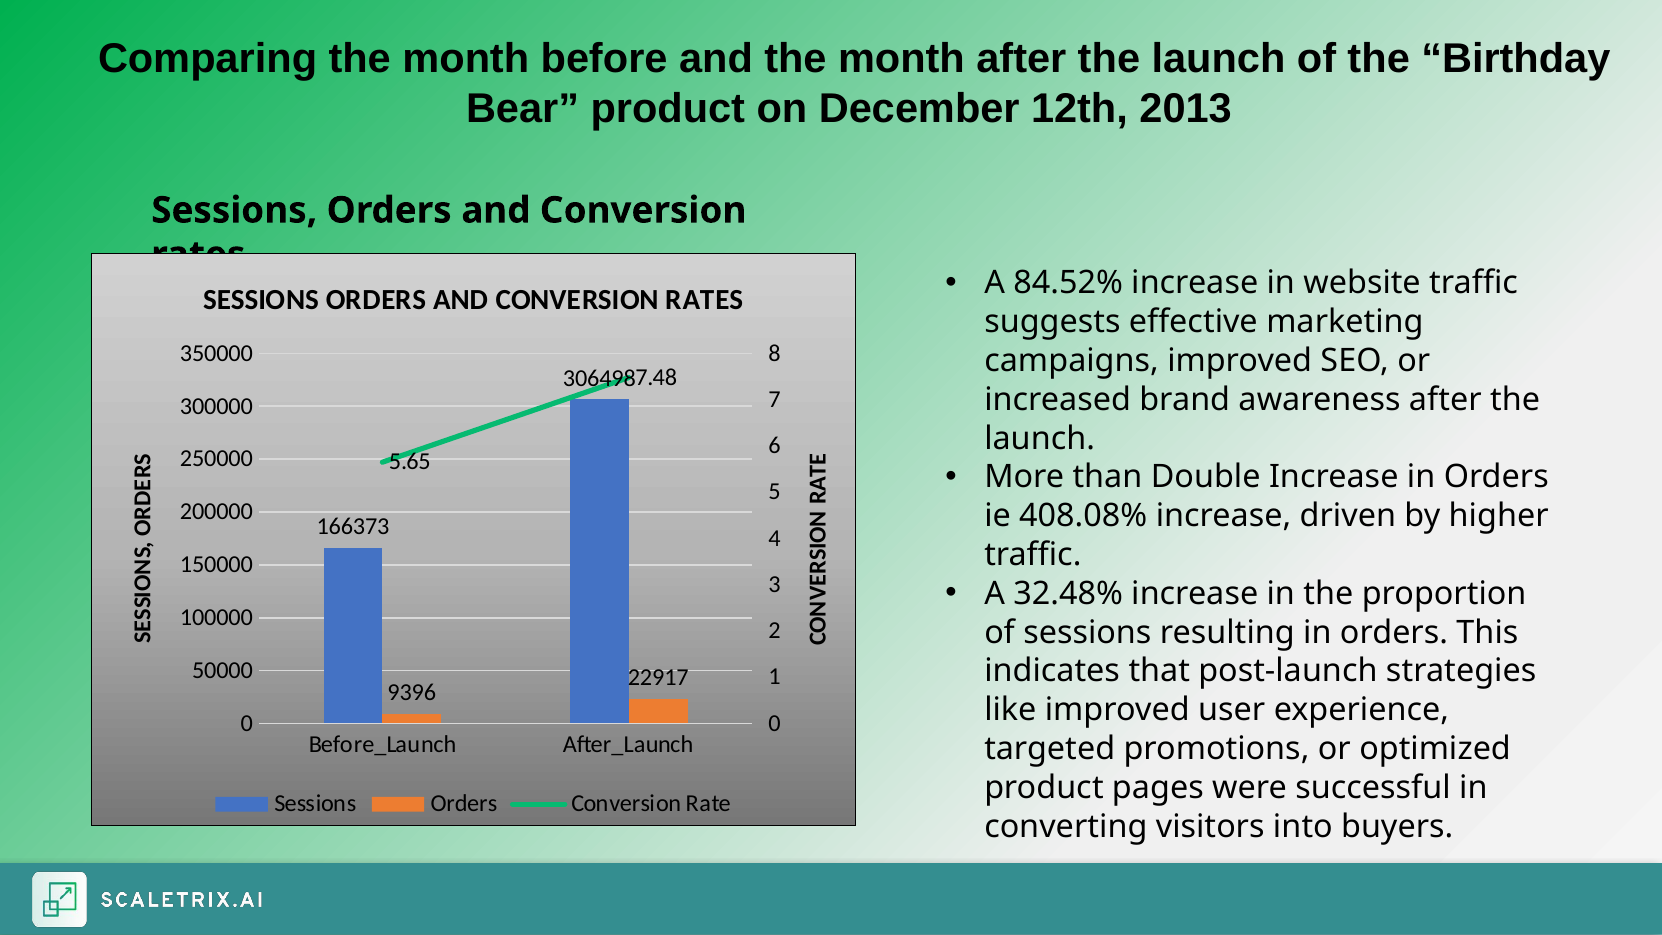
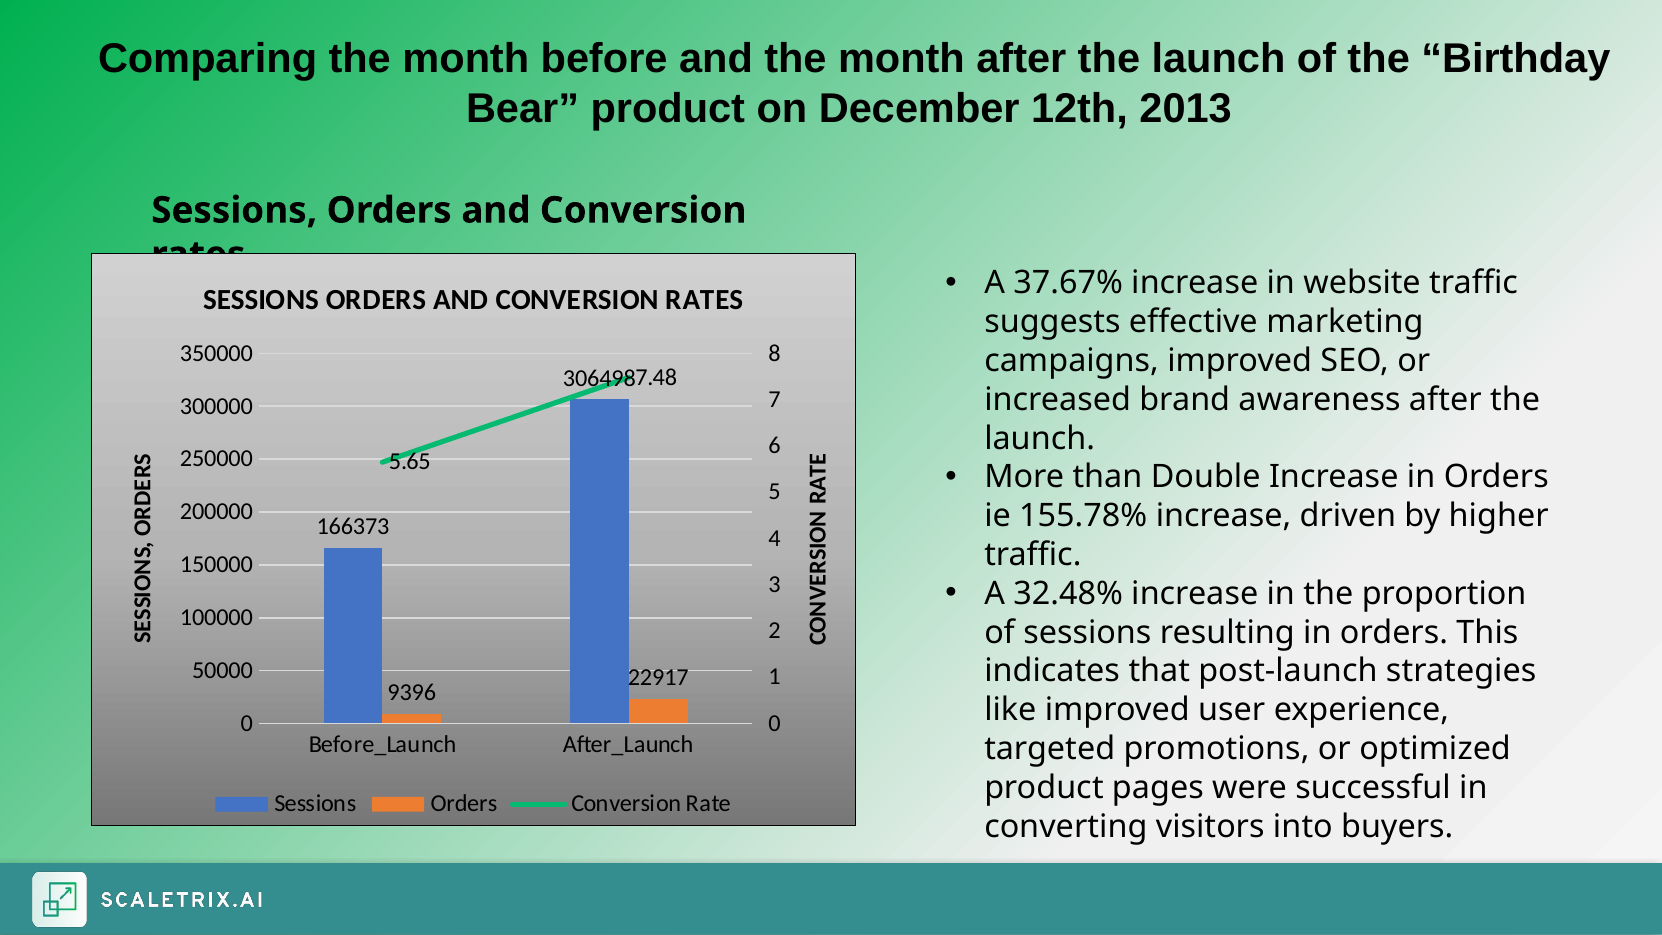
84.52%: 84.52% -> 37.67%
408.08%: 408.08% -> 155.78%
